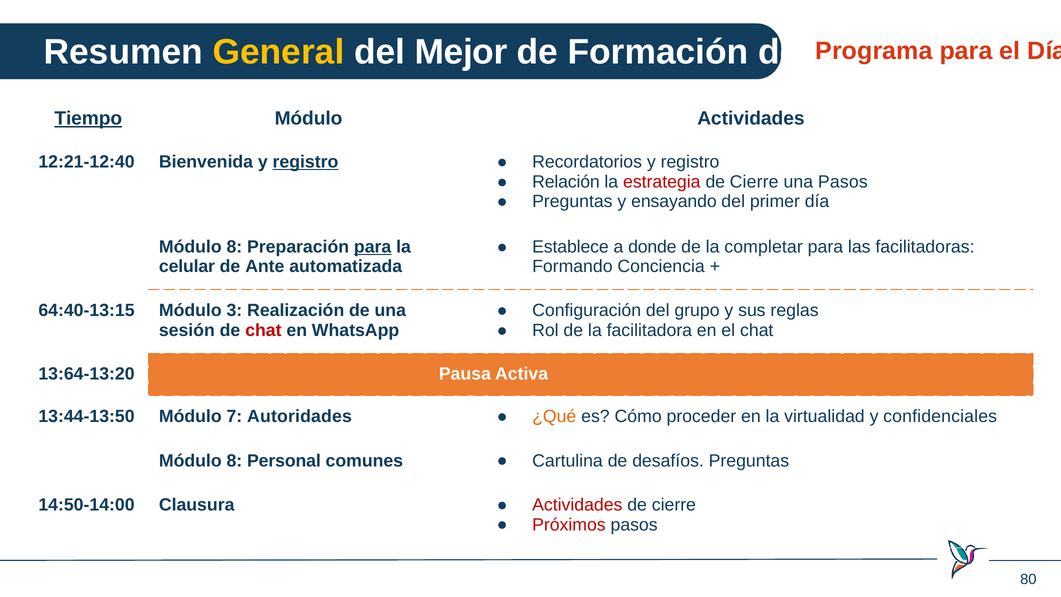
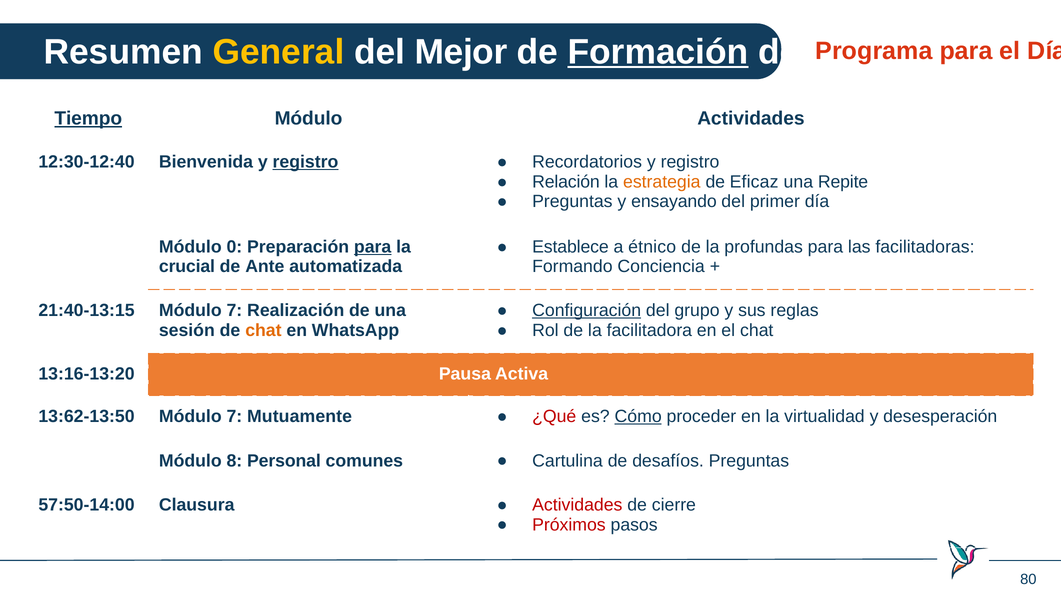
Formación underline: none -> present
12:21-12:40: 12:21-12:40 -> 12:30-12:40
estrategia colour: red -> orange
Cierre at (754, 182): Cierre -> Eficaz
una Pasos: Pasos -> Repite
donde: donde -> étnico
completar: completar -> profundas
8 at (234, 247): 8 -> 0
celular: celular -> crucial
64:40-13:15: 64:40-13:15 -> 21:40-13:15
3 at (234, 310): 3 -> 7
Configuración underline: none -> present
chat at (263, 330) colour: red -> orange
13:64-13:20: 13:64-13:20 -> 13:16-13:20
13:44-13:50: 13:44-13:50 -> 13:62-13:50
Autoridades: Autoridades -> Mutuamente
¿Qué colour: orange -> red
Cómo underline: none -> present
confidenciales: confidenciales -> desesperación
14:50-14:00: 14:50-14:00 -> 57:50-14:00
